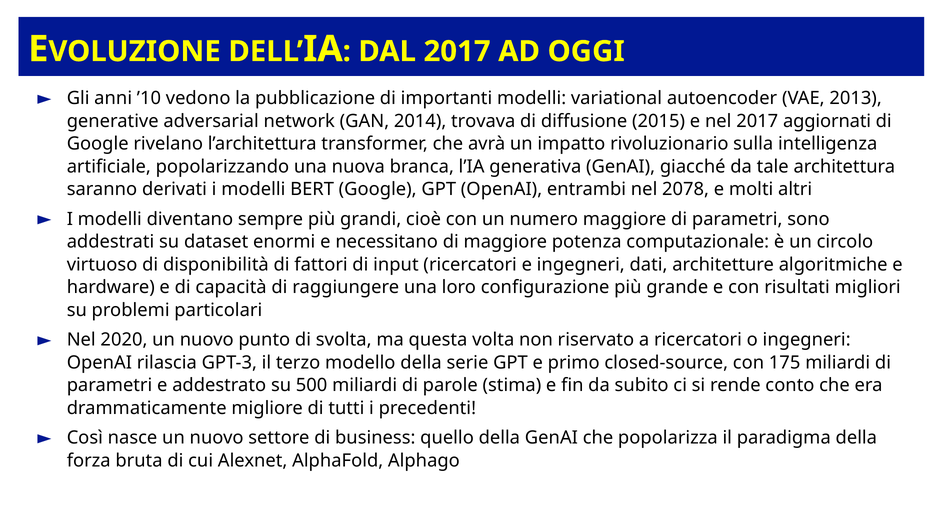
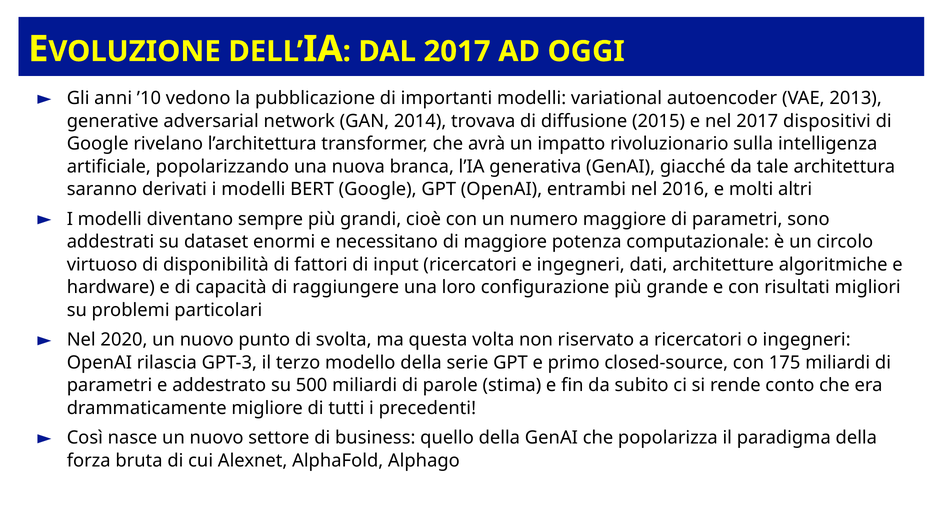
aggiornati: aggiornati -> dispositivi
2078: 2078 -> 2016
